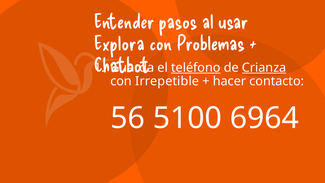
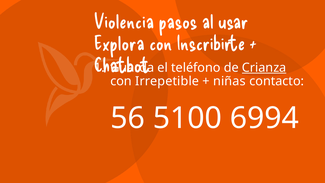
Entender: Entender -> Violencia
Problemas: Problemas -> Inscribirte
teléfono underline: present -> none
hacer: hacer -> niñas
6964: 6964 -> 6994
